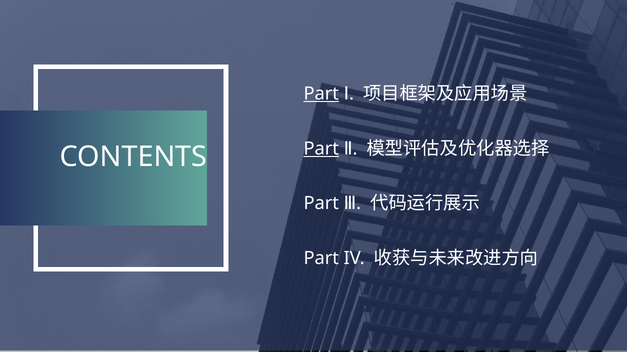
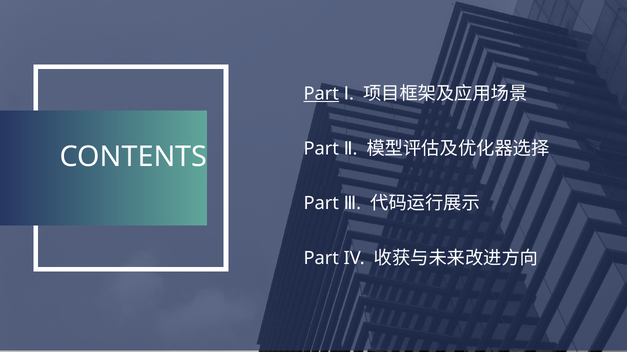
Part at (321, 149) underline: present -> none
